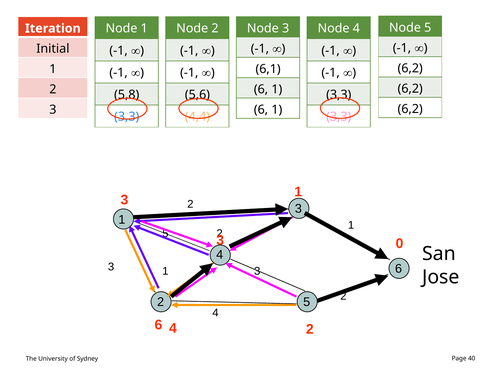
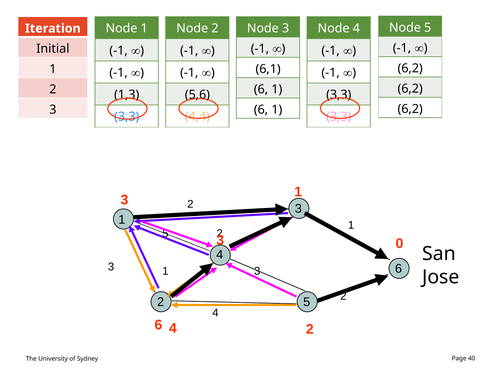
5,8: 5,8 -> 1,3
